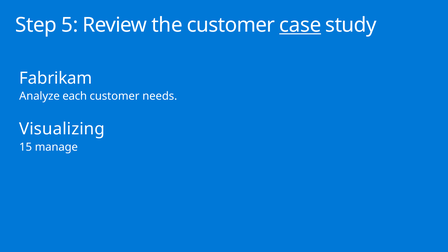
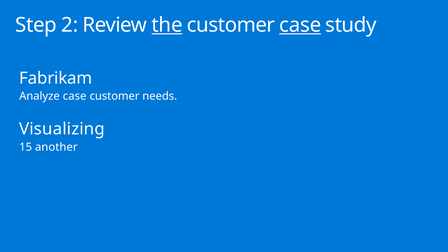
5: 5 -> 2
the underline: none -> present
Analyze each: each -> case
manage: manage -> another
